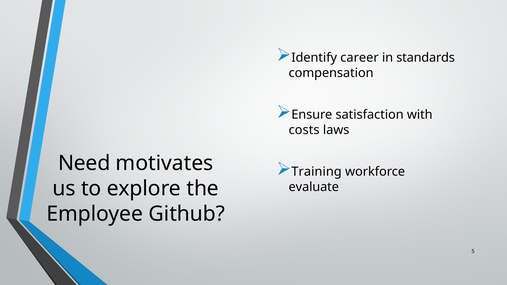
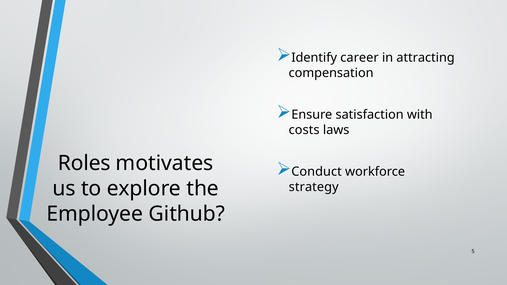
standards: standards -> attracting
Need: Need -> Roles
Training: Training -> Conduct
evaluate: evaluate -> strategy
